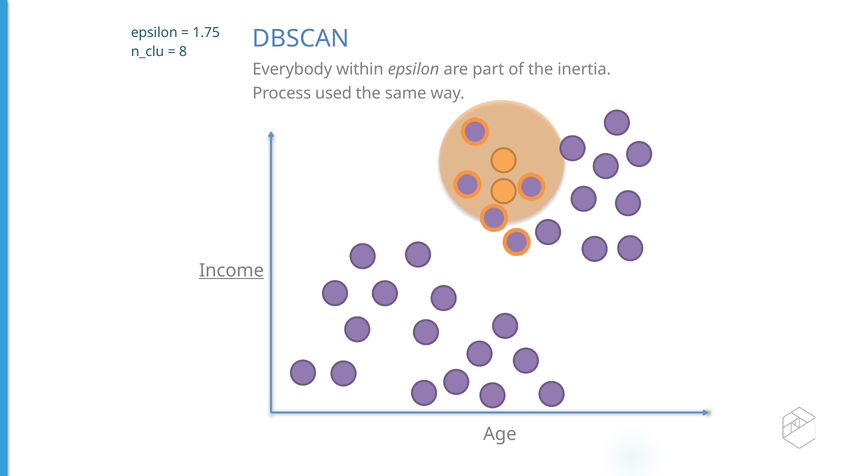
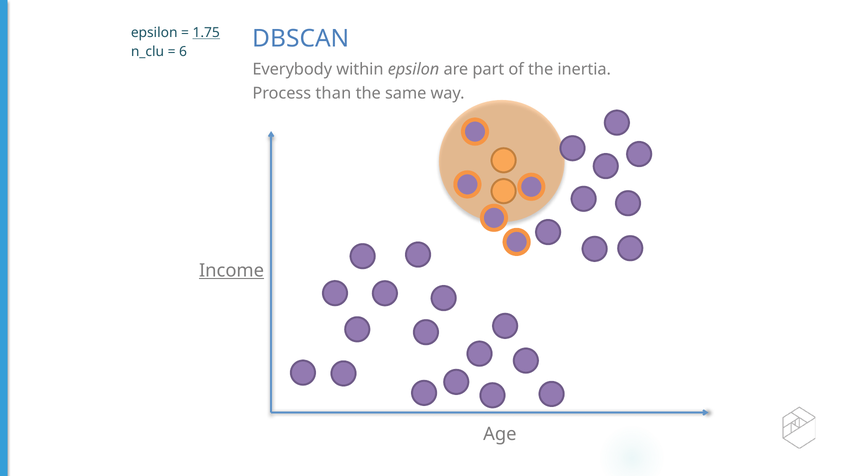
1.75 underline: none -> present
8: 8 -> 6
used: used -> than
